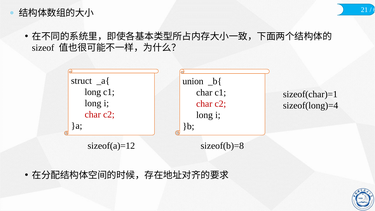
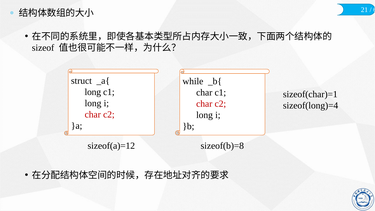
union: union -> while
